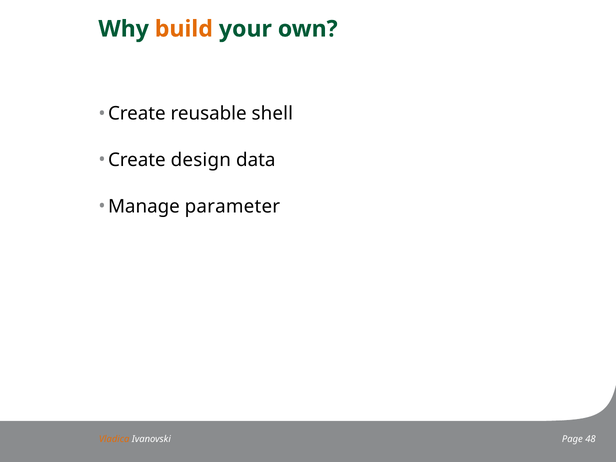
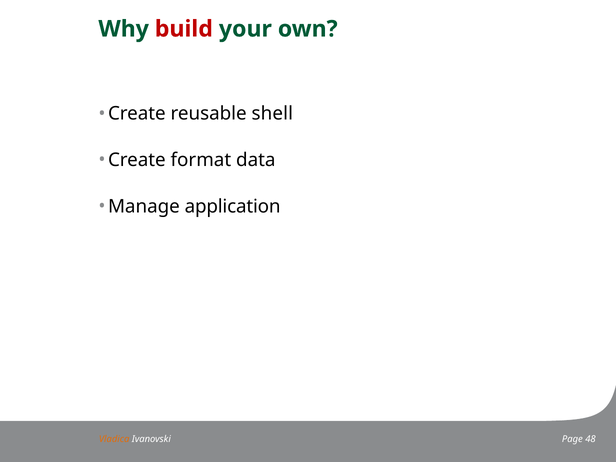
build colour: orange -> red
design: design -> format
parameter: parameter -> application
